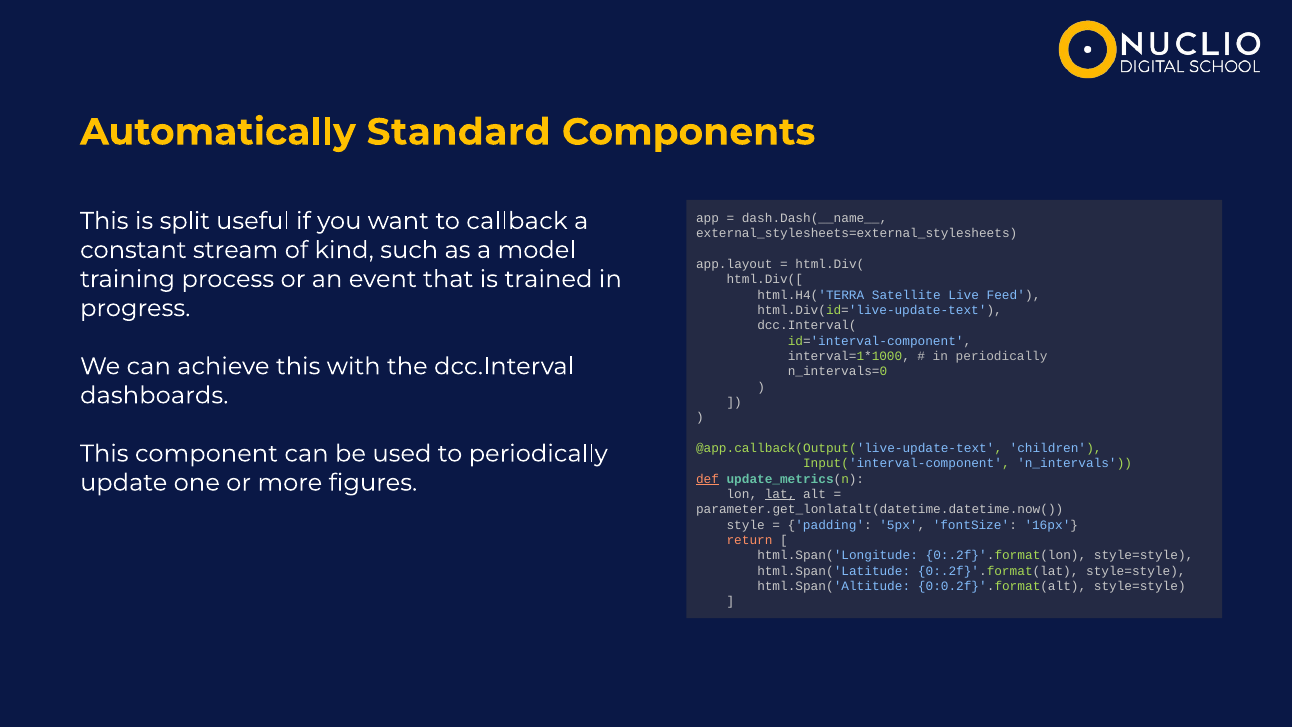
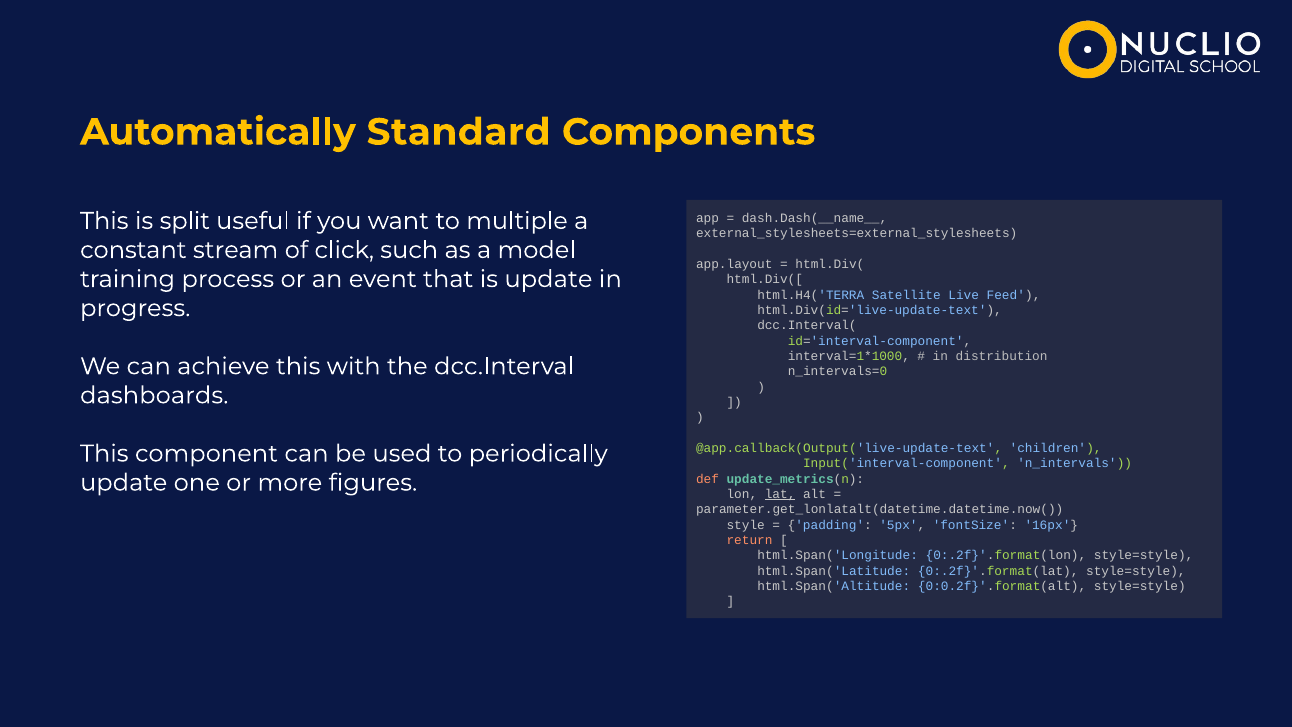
callback: callback -> multiple
kind: kind -> click
is trained: trained -> update
in periodically: periodically -> distribution
def underline: present -> none
